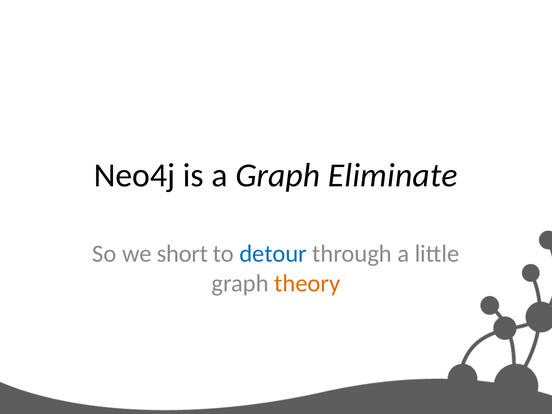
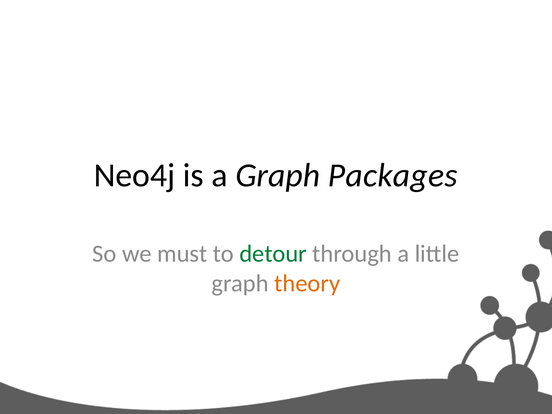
Eliminate: Eliminate -> Packages
short: short -> must
detour colour: blue -> green
